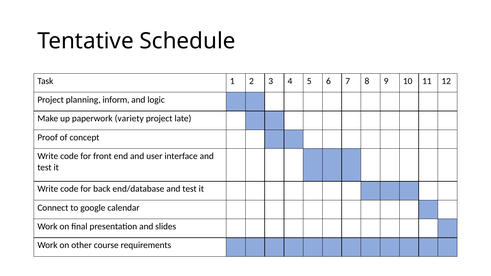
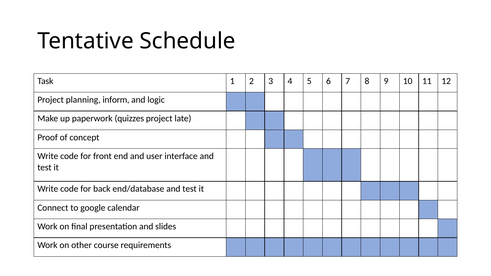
variety: variety -> quizzes
